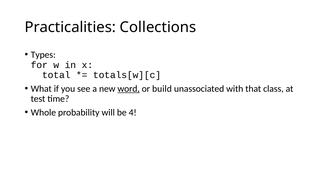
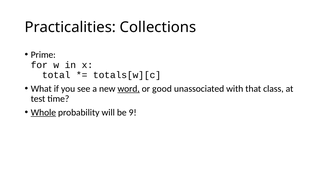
Types: Types -> Prime
build: build -> good
Whole underline: none -> present
4: 4 -> 9
